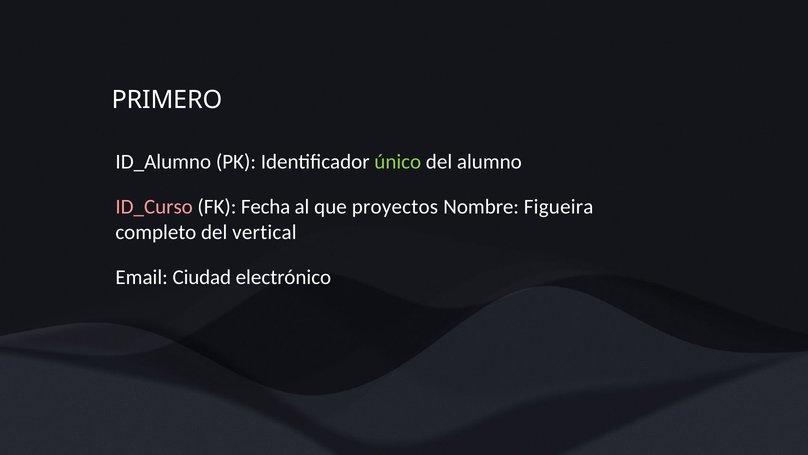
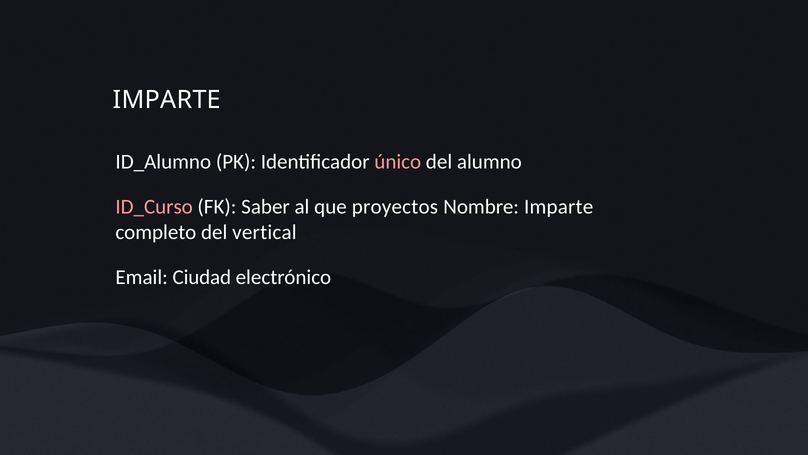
PRIMERO at (167, 100): PRIMERO -> IMPARTE
único colour: light green -> pink
Fecha: Fecha -> Saber
Nombre Figueira: Figueira -> Imparte
